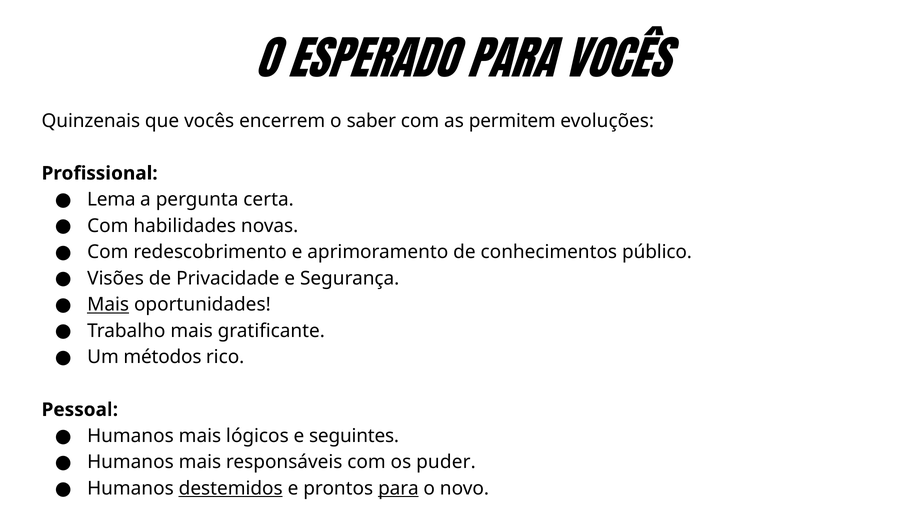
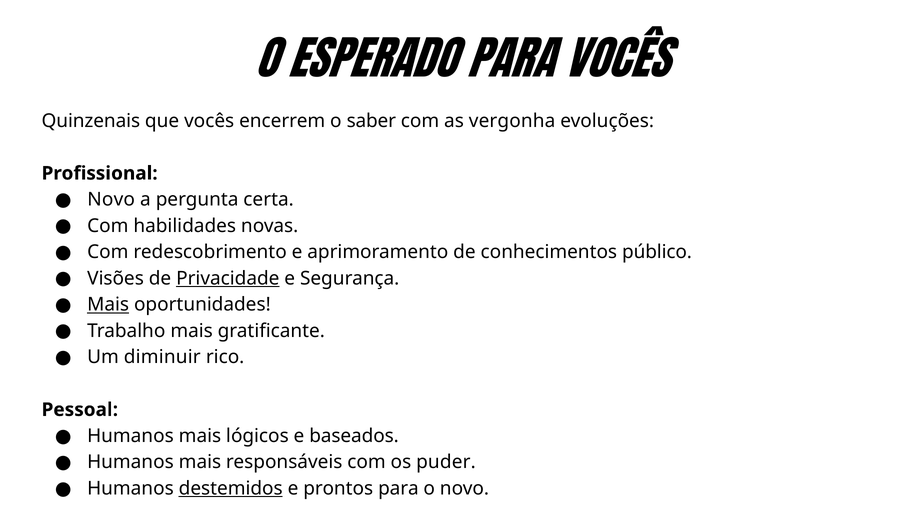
permitem: permitem -> vergonha
Lema at (111, 199): Lema -> Novo
Privacidade underline: none -> present
métodos: métodos -> diminuir
seguintes: seguintes -> baseados
para at (398, 488) underline: present -> none
